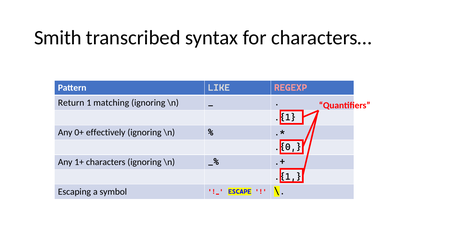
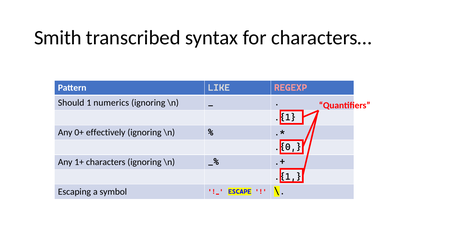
Return: Return -> Should
matching: matching -> numerics
